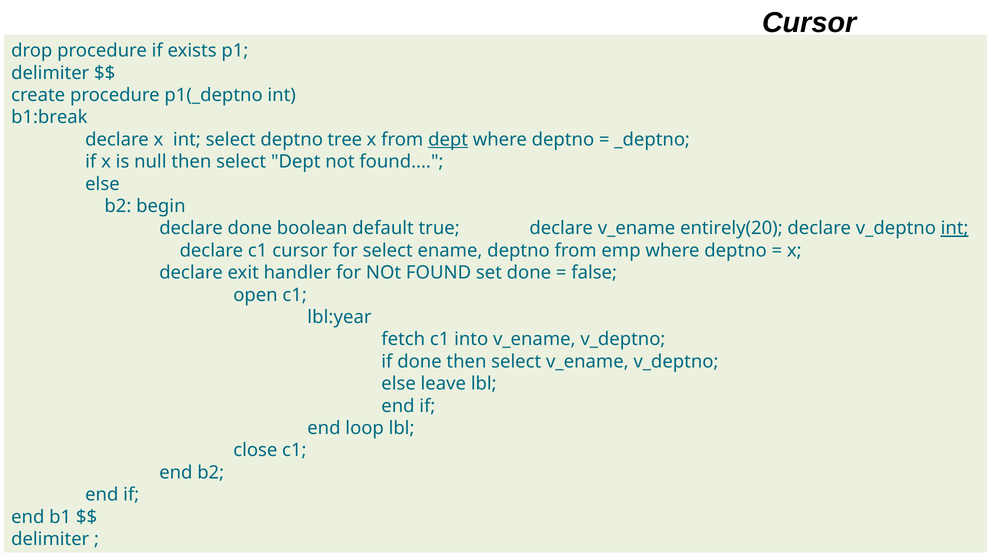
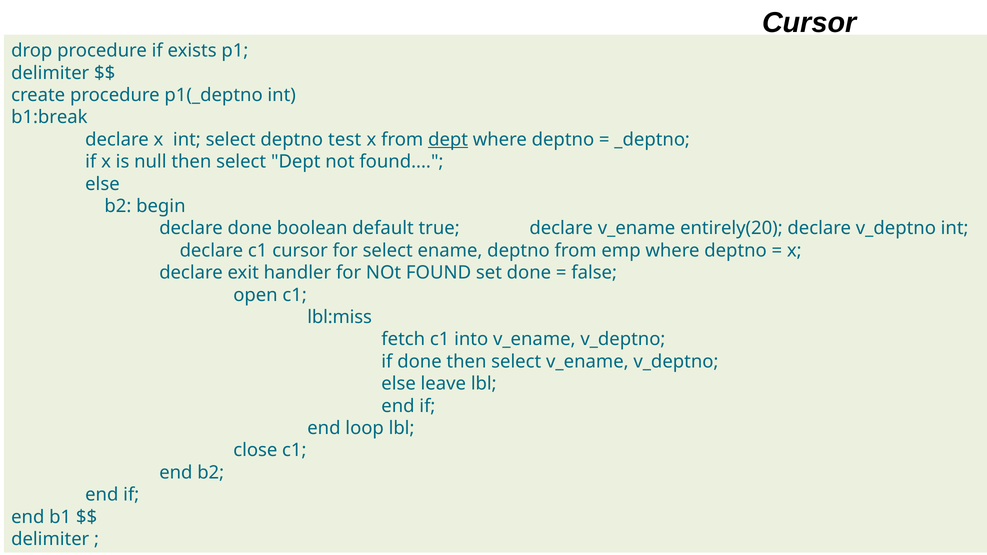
tree: tree -> test
int at (955, 228) underline: present -> none
lbl:year: lbl:year -> lbl:miss
